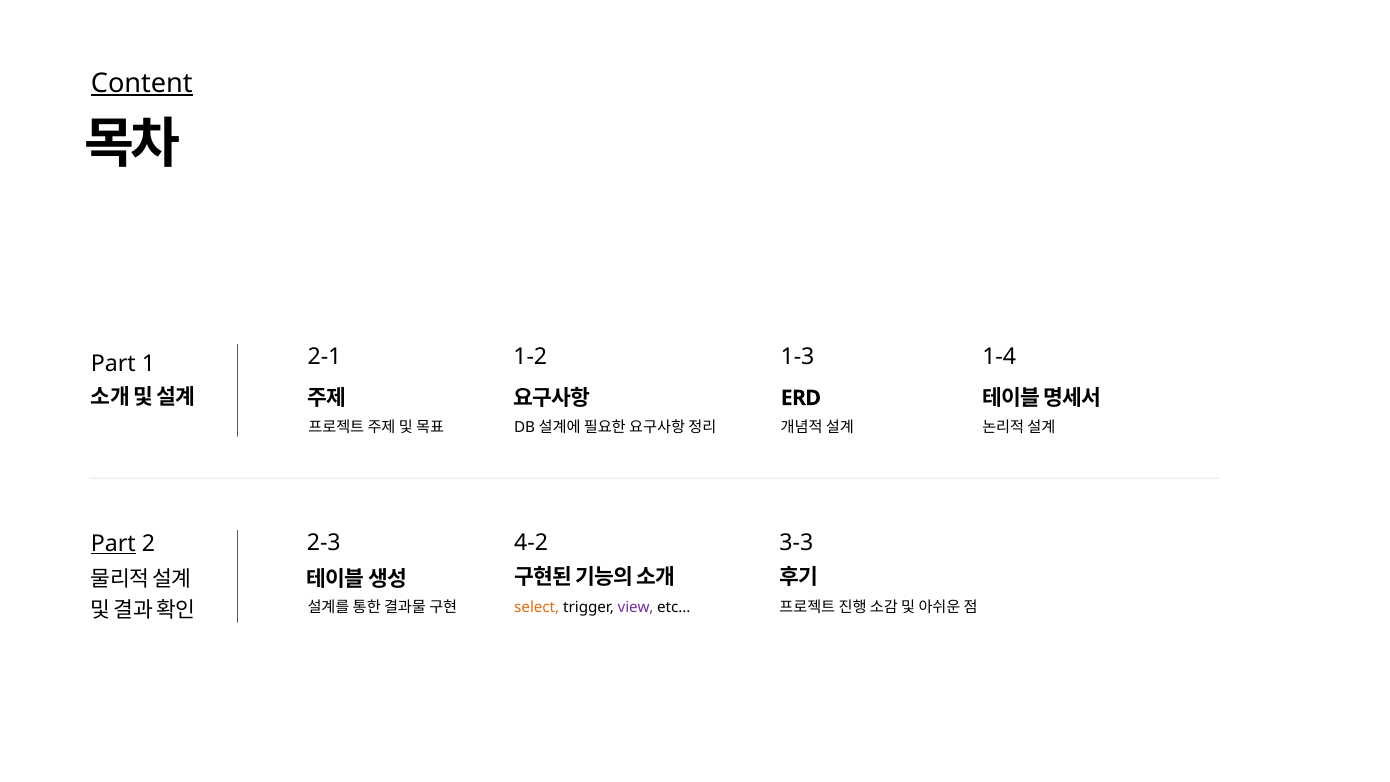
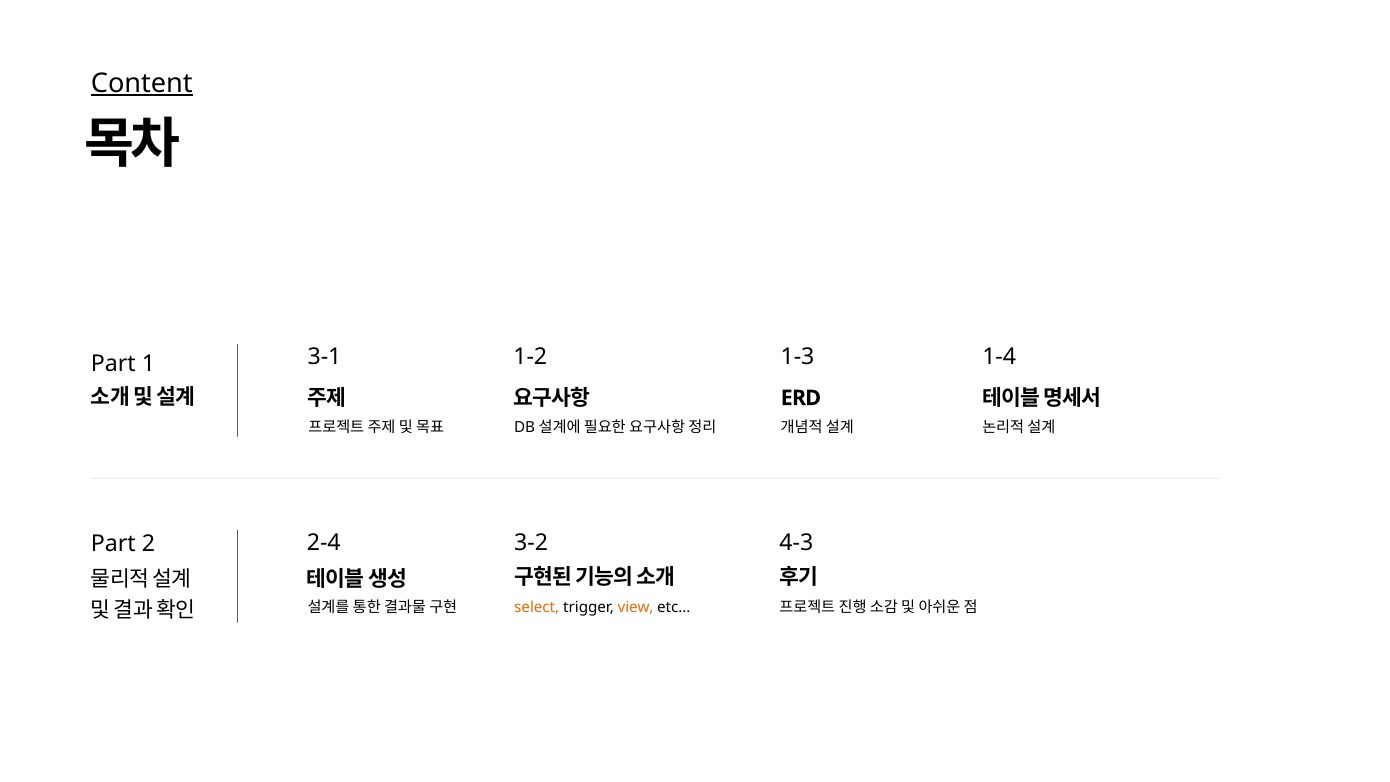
2-1: 2-1 -> 3-1
4-2: 4-2 -> 3-2
3-3: 3-3 -> 4-3
Part at (113, 543) underline: present -> none
2-3: 2-3 -> 2-4
view colour: purple -> orange
